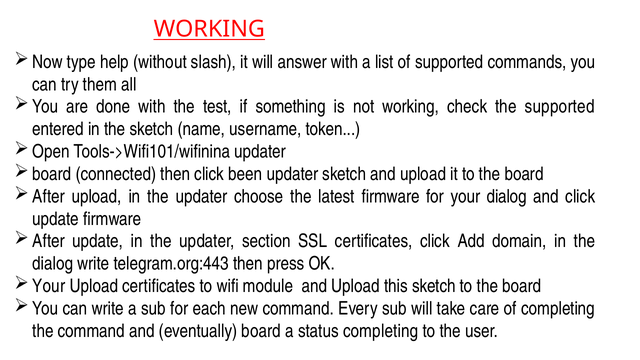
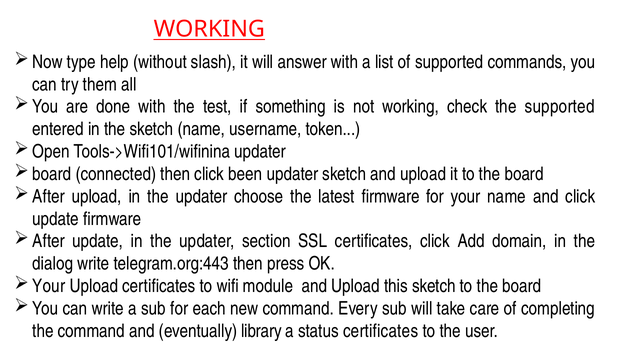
your dialog: dialog -> name
eventually board: board -> library
status completing: completing -> certificates
